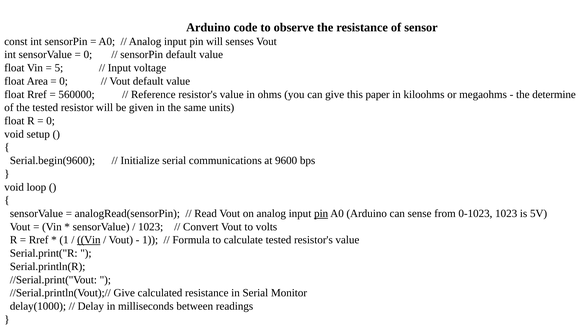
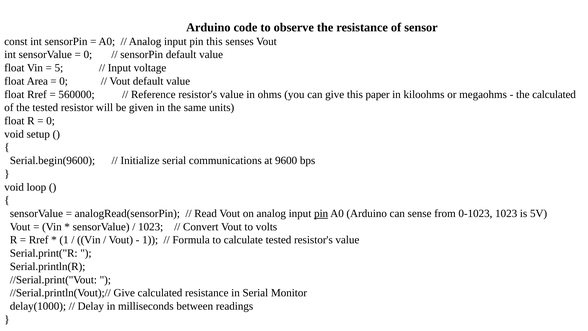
pin will: will -> this
the determine: determine -> calculated
Vin at (89, 240) underline: present -> none
